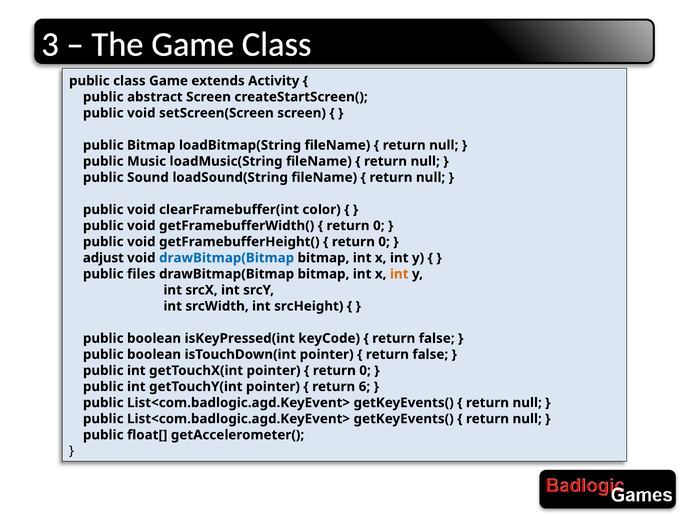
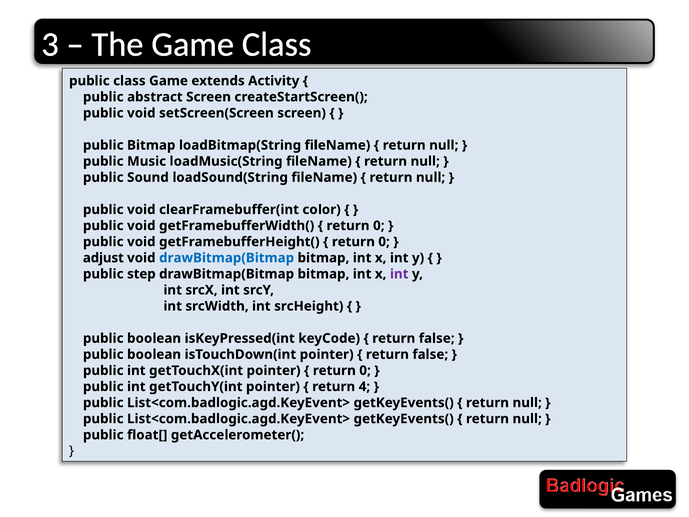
files: files -> step
int at (399, 274) colour: orange -> purple
6: 6 -> 4
